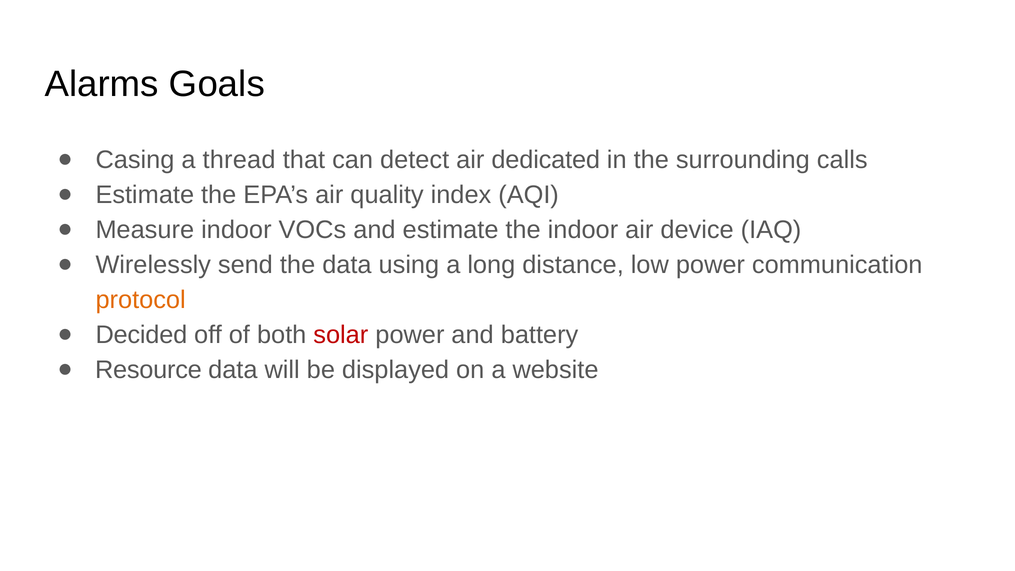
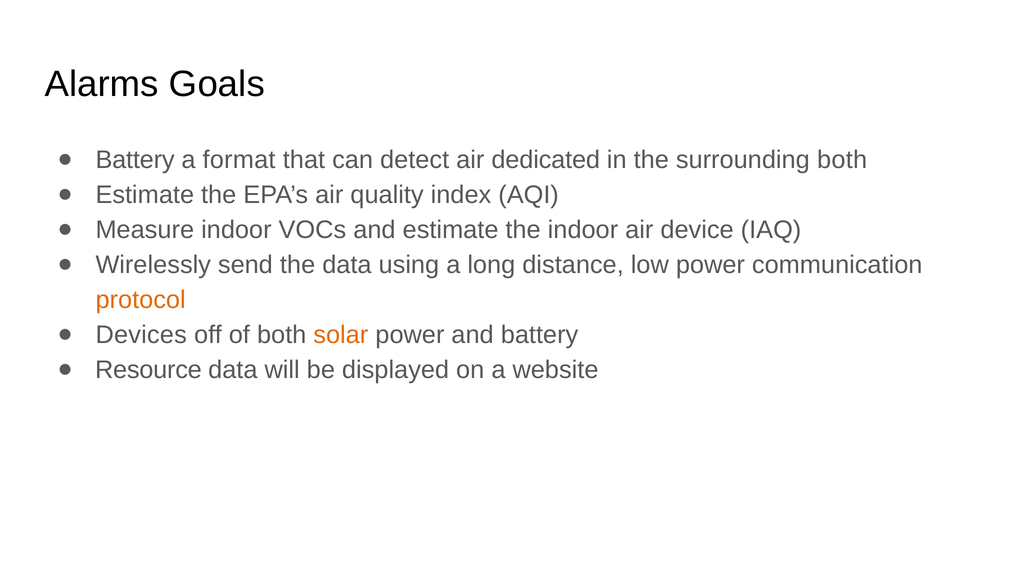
Casing at (135, 160): Casing -> Battery
thread: thread -> format
surrounding calls: calls -> both
Decided: Decided -> Devices
solar colour: red -> orange
